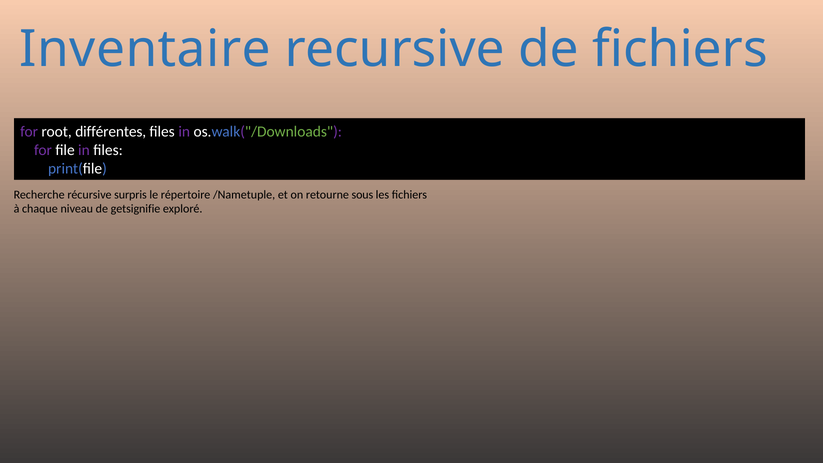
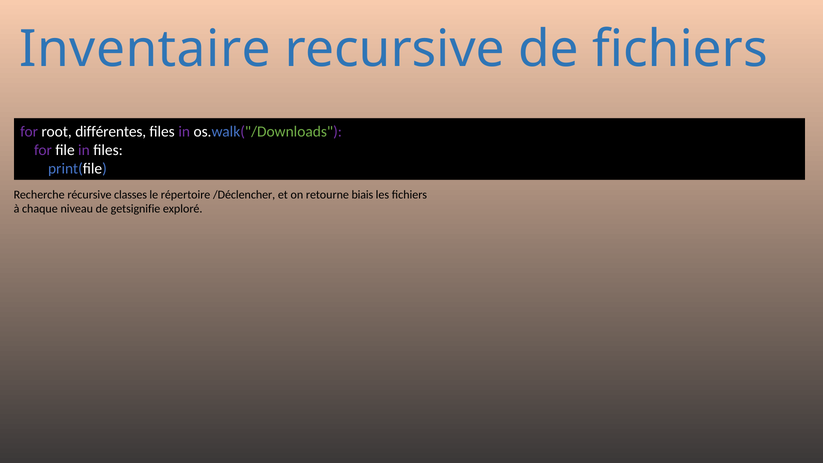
surpris: surpris -> classes
/Nametuple: /Nametuple -> /Déclencher
sous: sous -> biais
